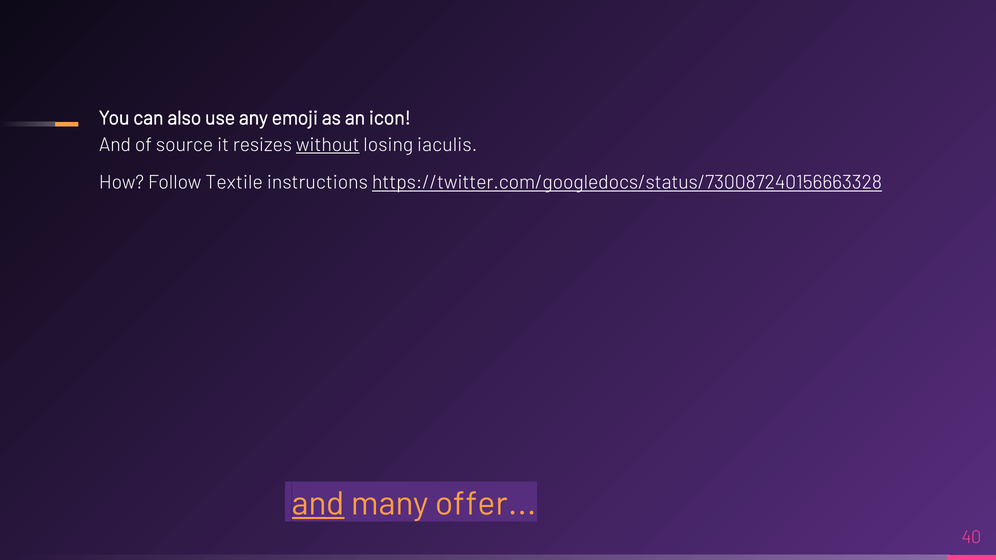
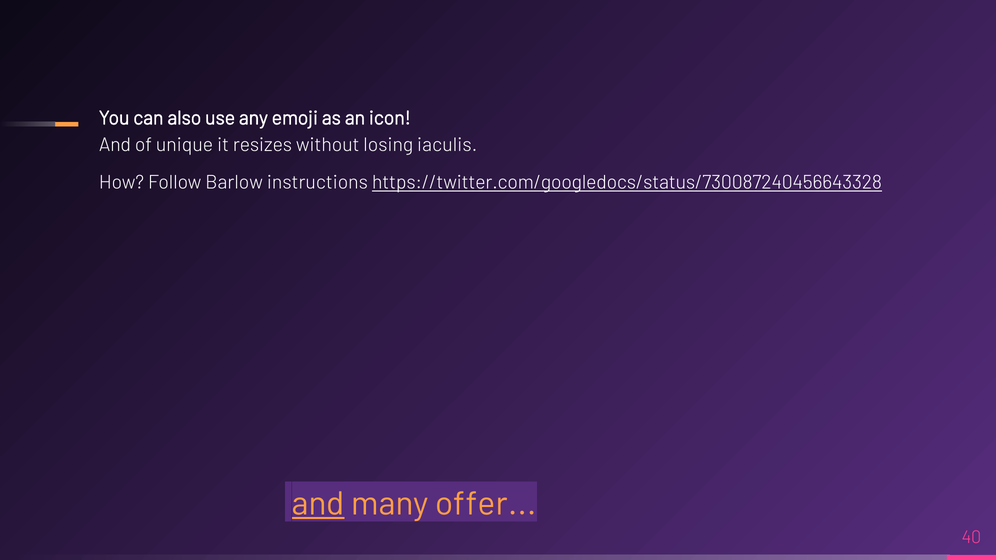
source: source -> unique
without underline: present -> none
Textile: Textile -> Barlow
https://twitter.com/googledocs/status/730087240156663328: https://twitter.com/googledocs/status/730087240156663328 -> https://twitter.com/googledocs/status/730087240456643328
